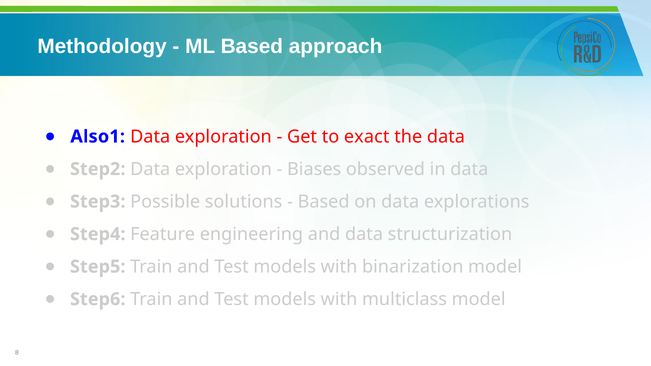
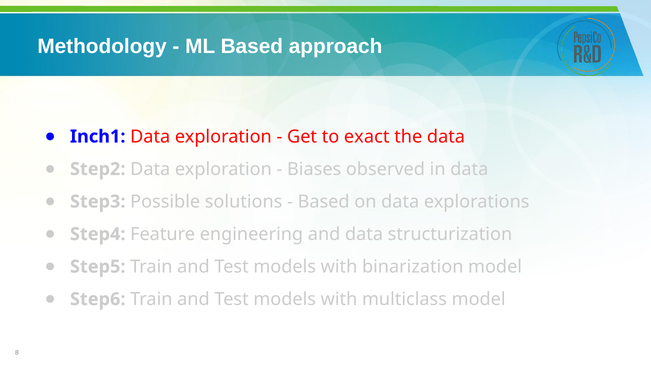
Also1: Also1 -> Inch1
